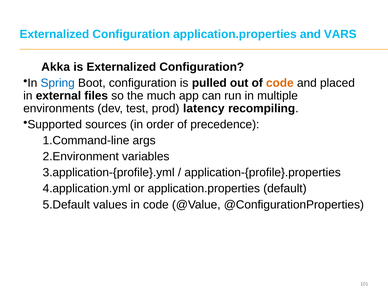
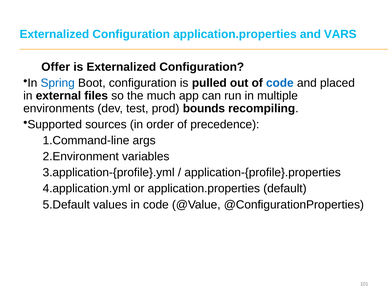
Akka: Akka -> Offer
code at (280, 83) colour: orange -> blue
latency: latency -> bounds
